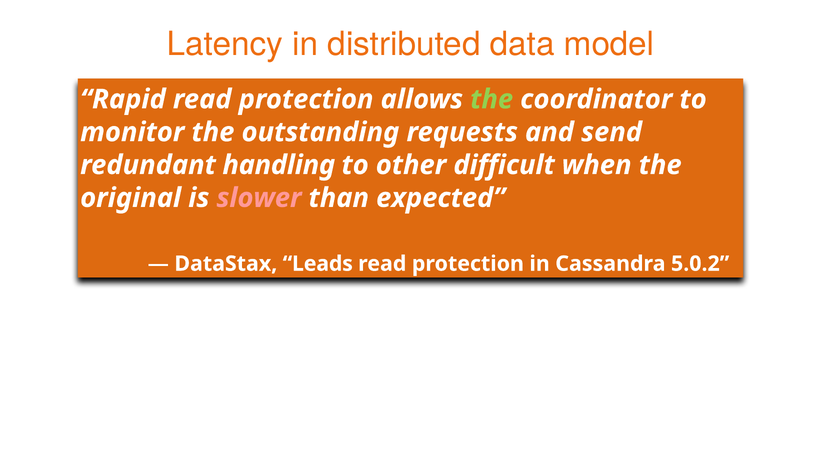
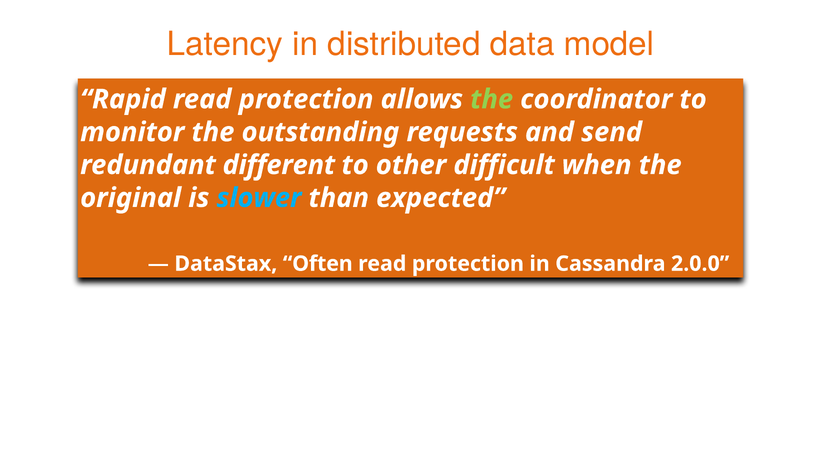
handling: handling -> different
slower colour: pink -> light blue
Leads: Leads -> Often
5.0.2: 5.0.2 -> 2.0.0
